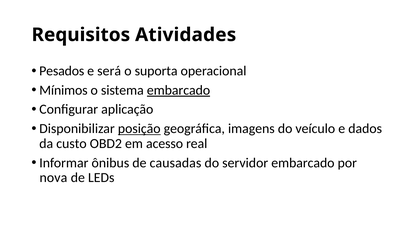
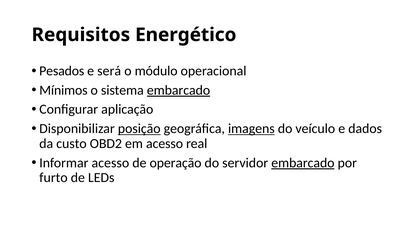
Atividades: Atividades -> Energético
suporta: suporta -> módulo
imagens underline: none -> present
Informar ônibus: ônibus -> acesso
causadas: causadas -> operação
embarcado at (303, 163) underline: none -> present
nova: nova -> furto
